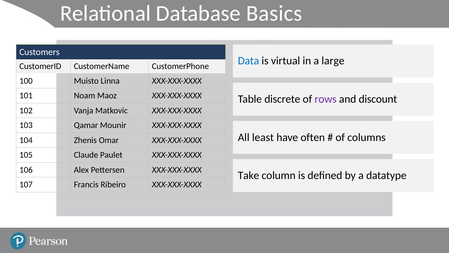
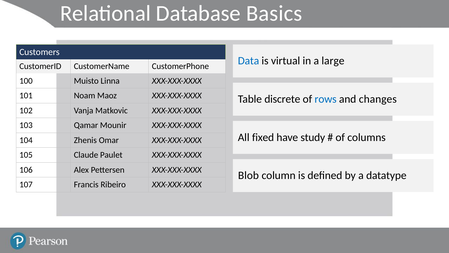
rows colour: purple -> blue
discount: discount -> changes
least: least -> fixed
often: often -> study
Take: Take -> Blob
